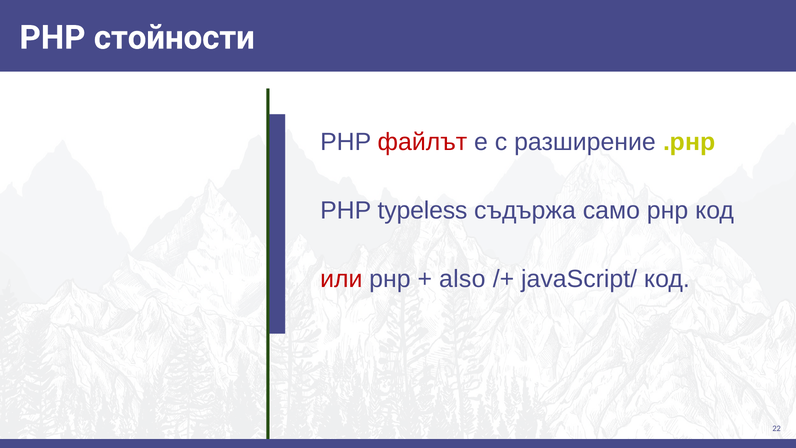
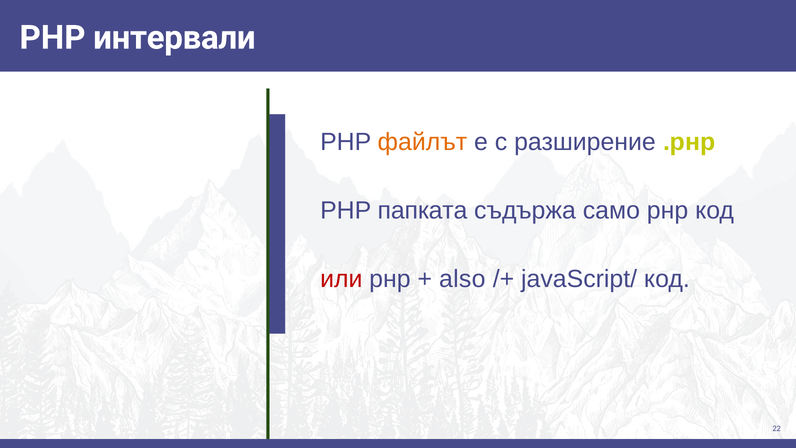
стойности: стойности -> интервали
файлът colour: red -> orange
typeless: typeless -> папката
